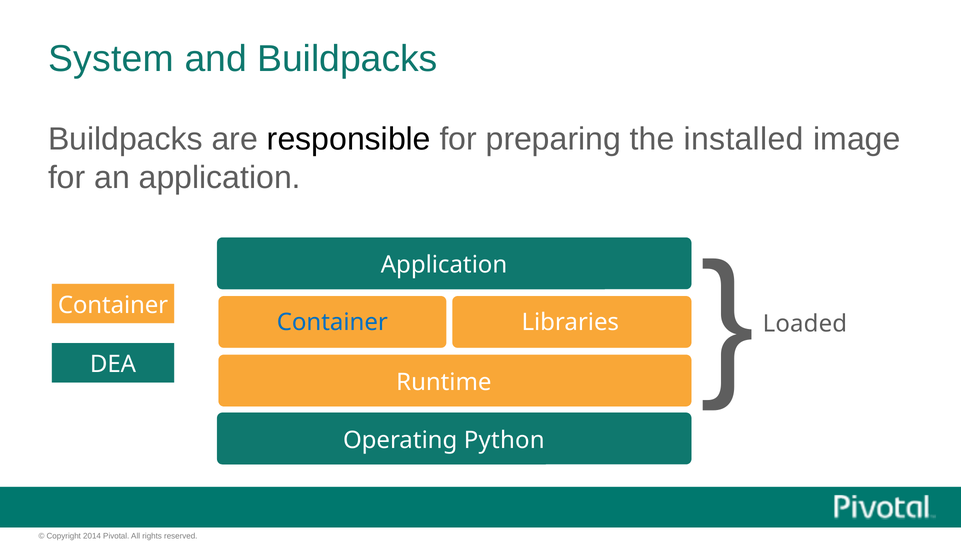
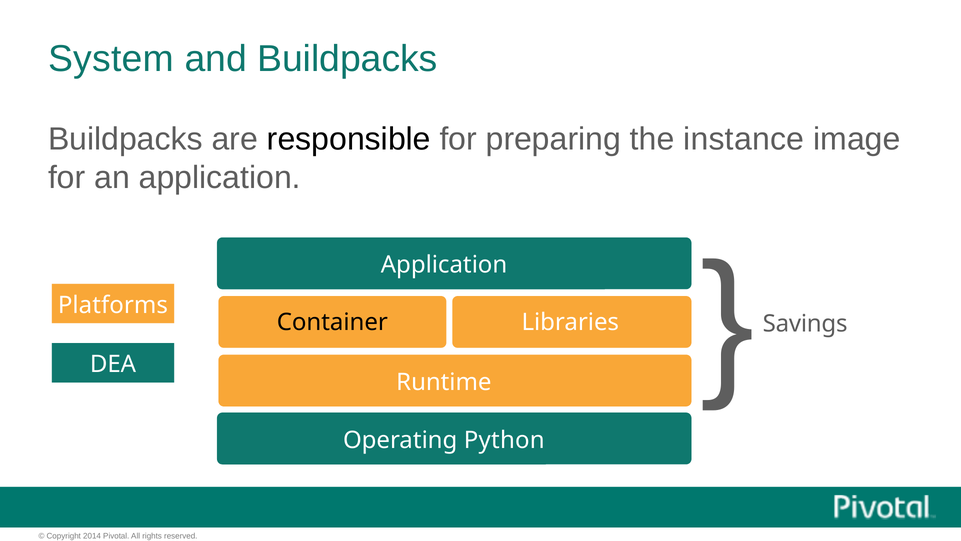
installed: installed -> instance
Container at (113, 305): Container -> Platforms
Loaded: Loaded -> Savings
Container at (332, 322) colour: blue -> black
